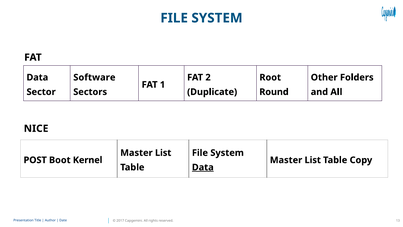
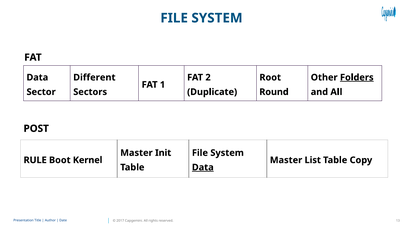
Software: Software -> Different
Folders underline: none -> present
NICE: NICE -> POST
List at (163, 153): List -> Init
POST: POST -> RULE
